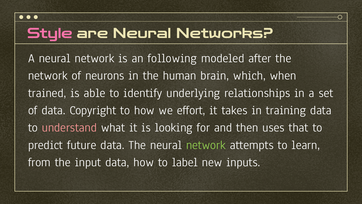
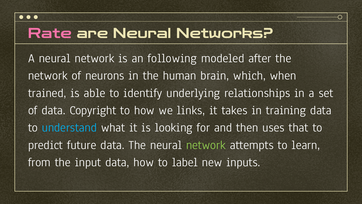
Style: Style -> Rate
effort: effort -> links
understand colour: pink -> light blue
